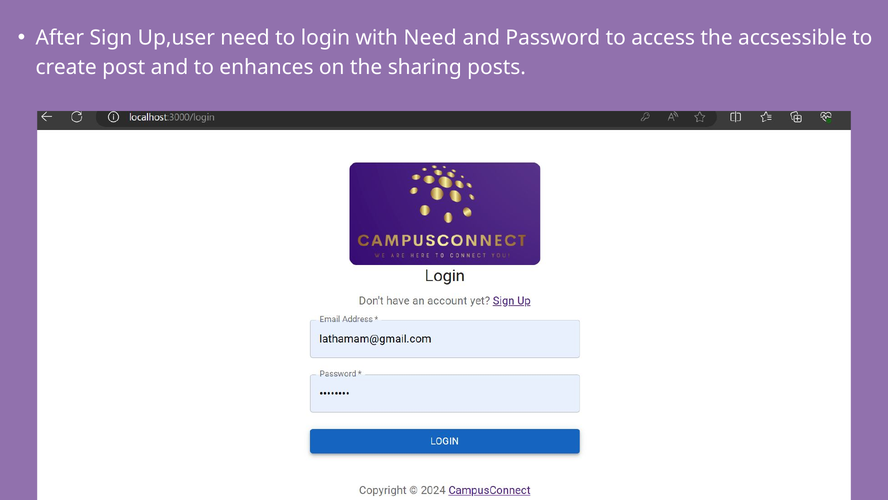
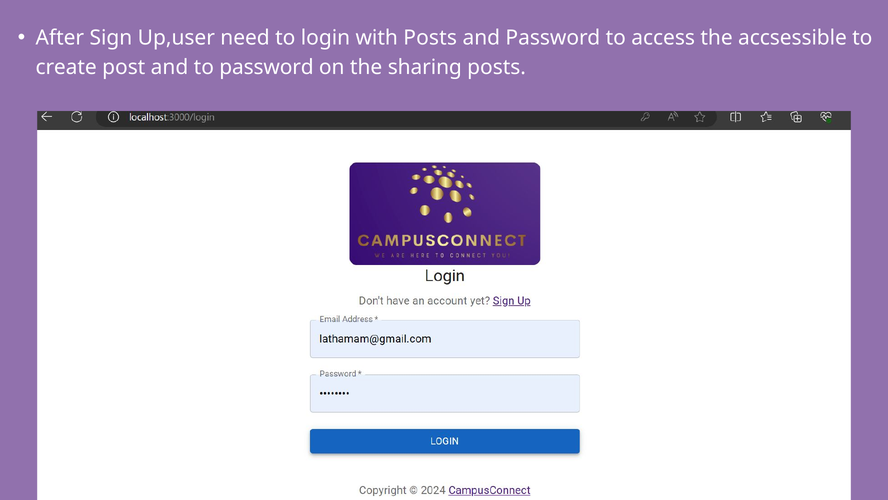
with Need: Need -> Posts
to enhances: enhances -> password
